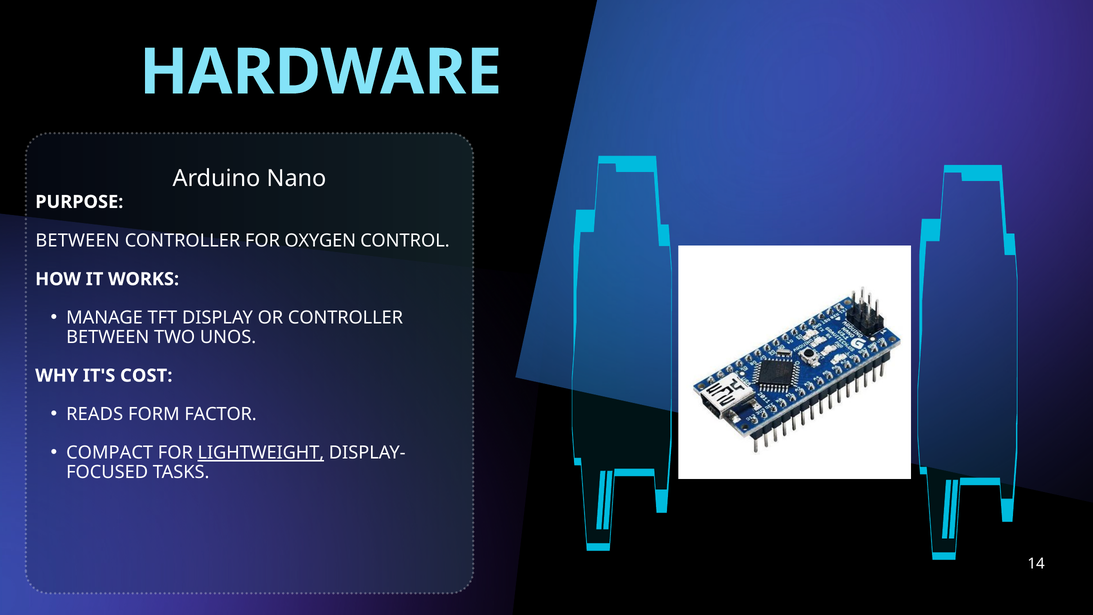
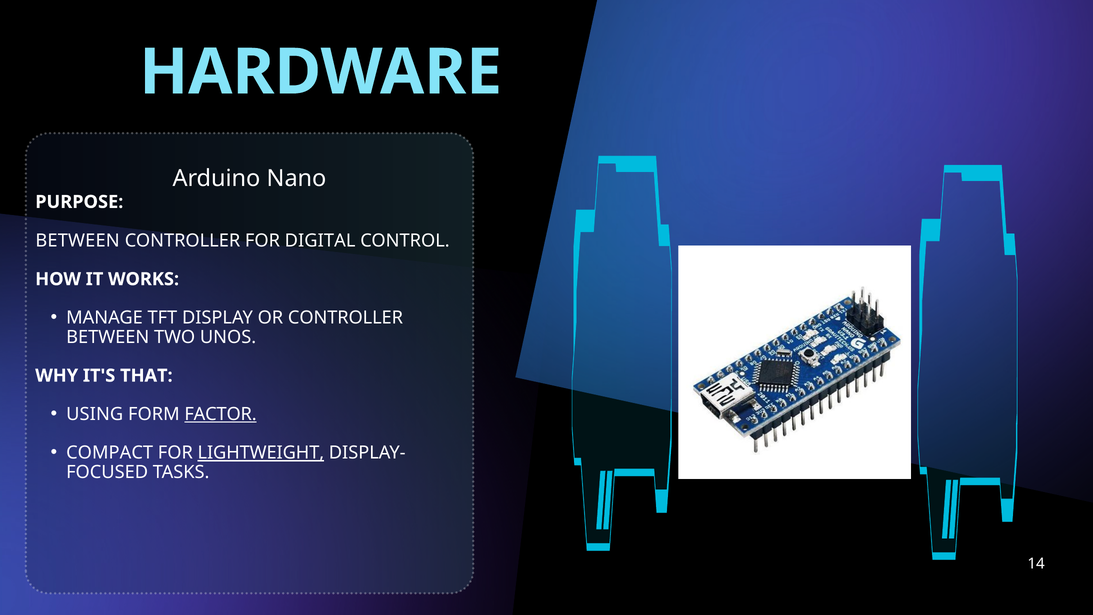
OXYGEN: OXYGEN -> DIGITAL
COST: COST -> THAT
READS: READS -> USING
FACTOR underline: none -> present
